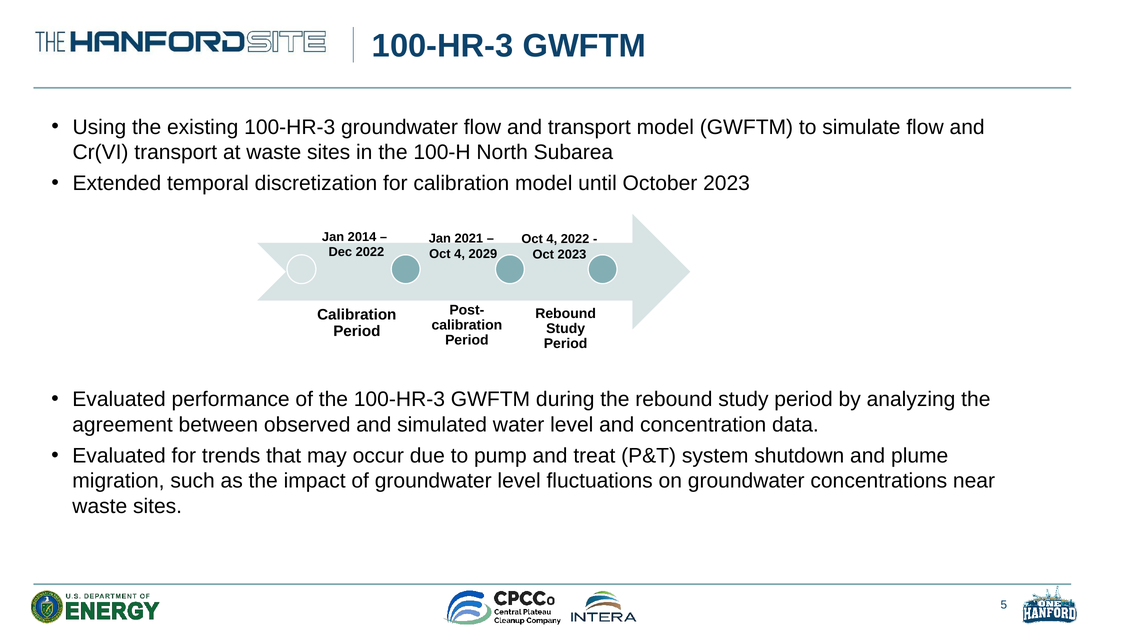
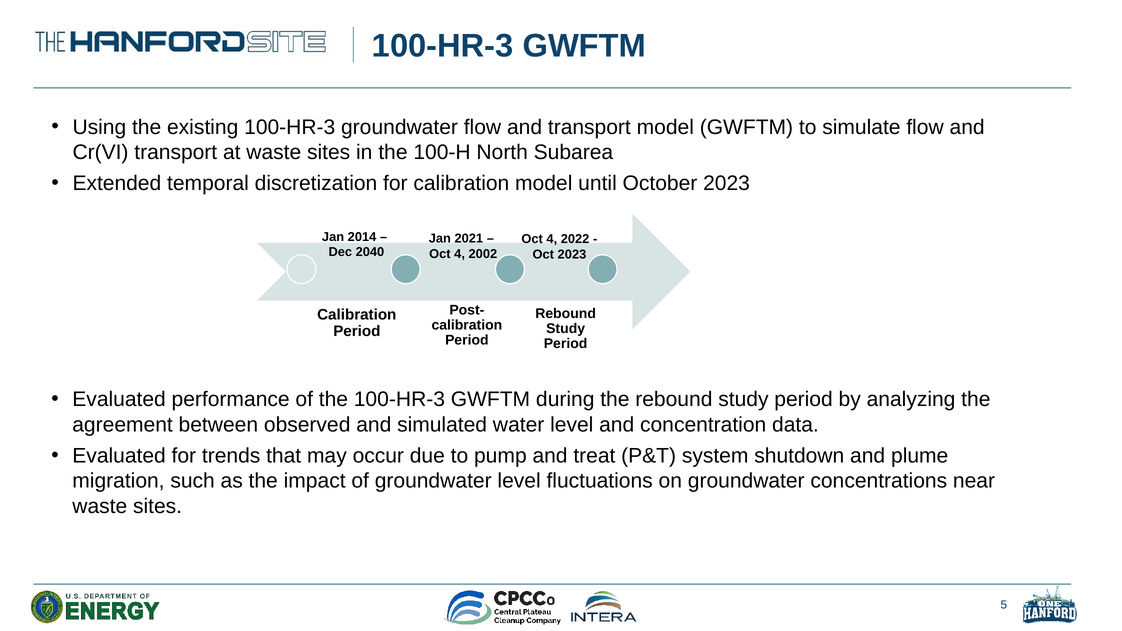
Dec 2022: 2022 -> 2040
2029: 2029 -> 2002
